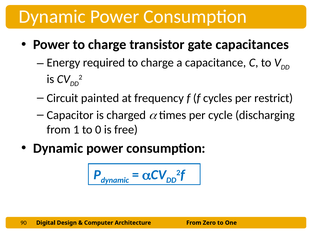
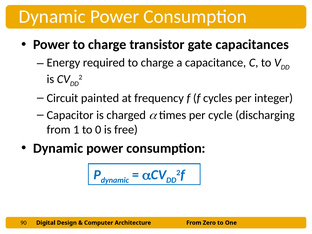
restrict: restrict -> integer
